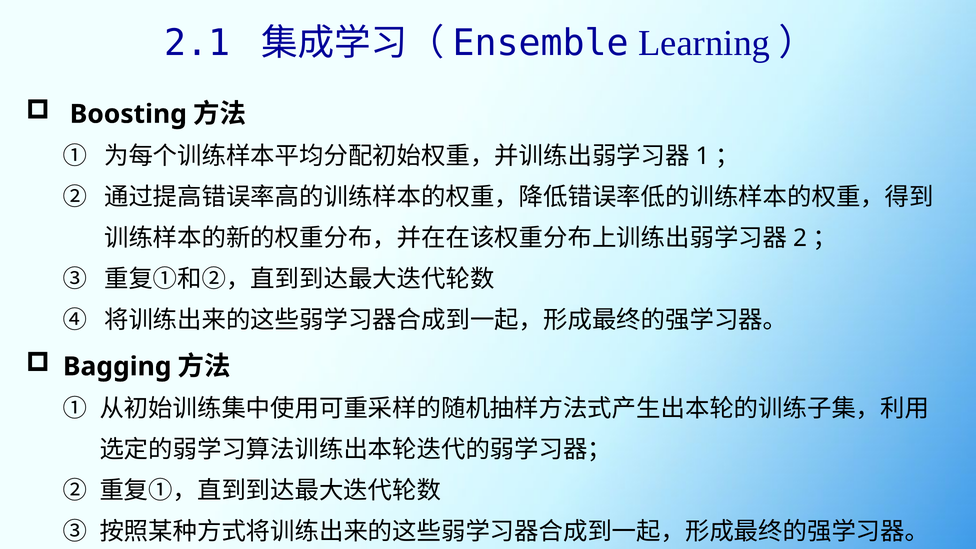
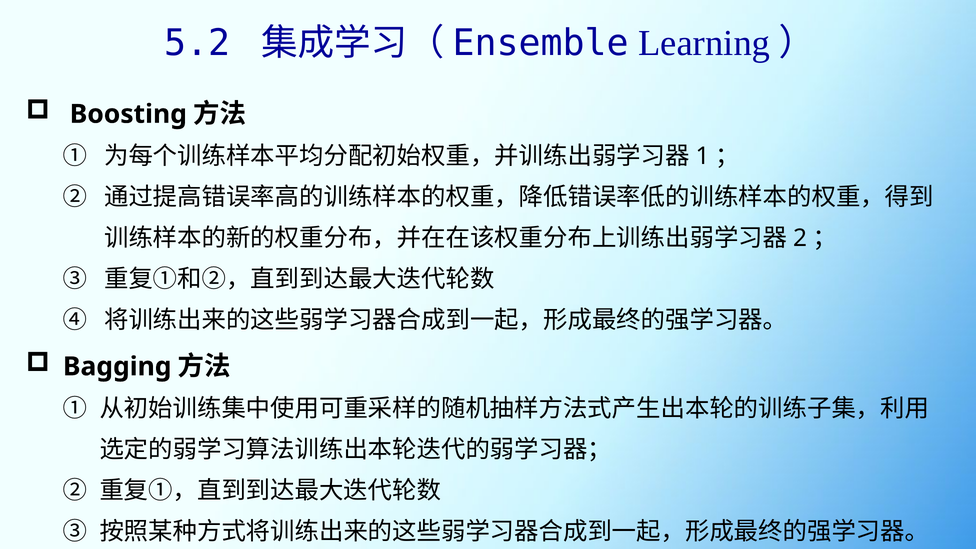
2.1: 2.1 -> 5.2
